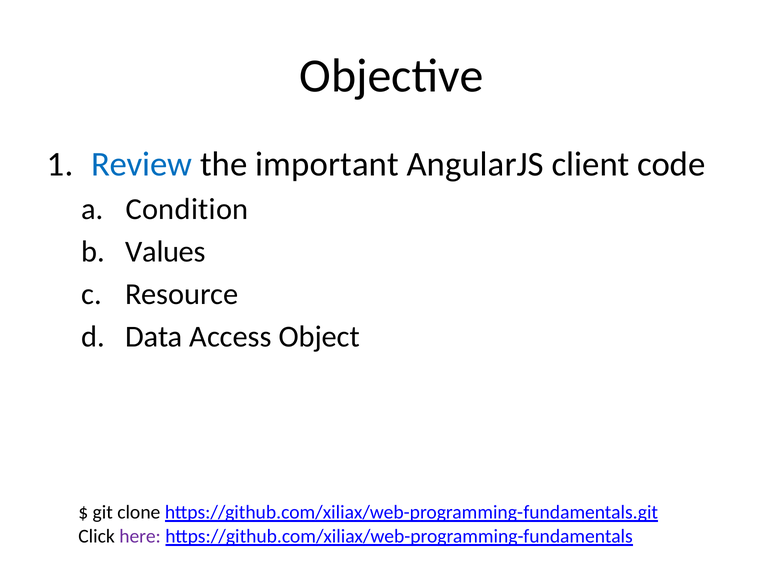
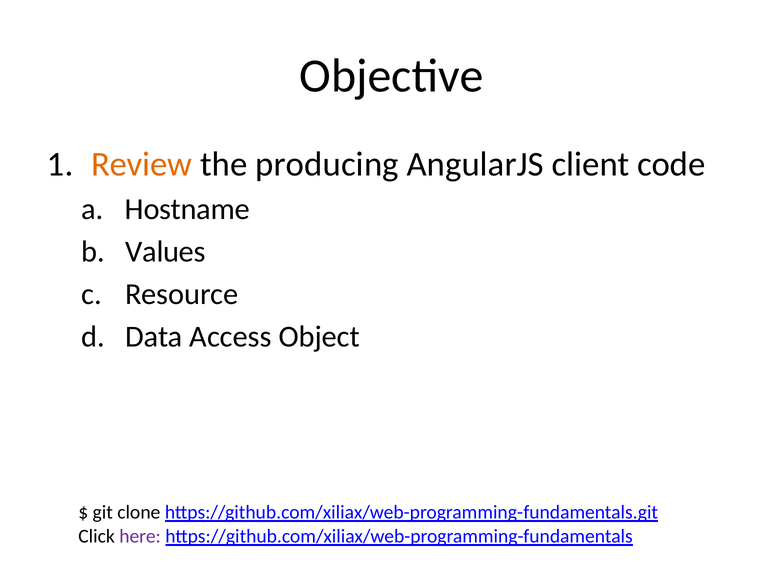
Review colour: blue -> orange
important: important -> producing
Condition: Condition -> Hostname
